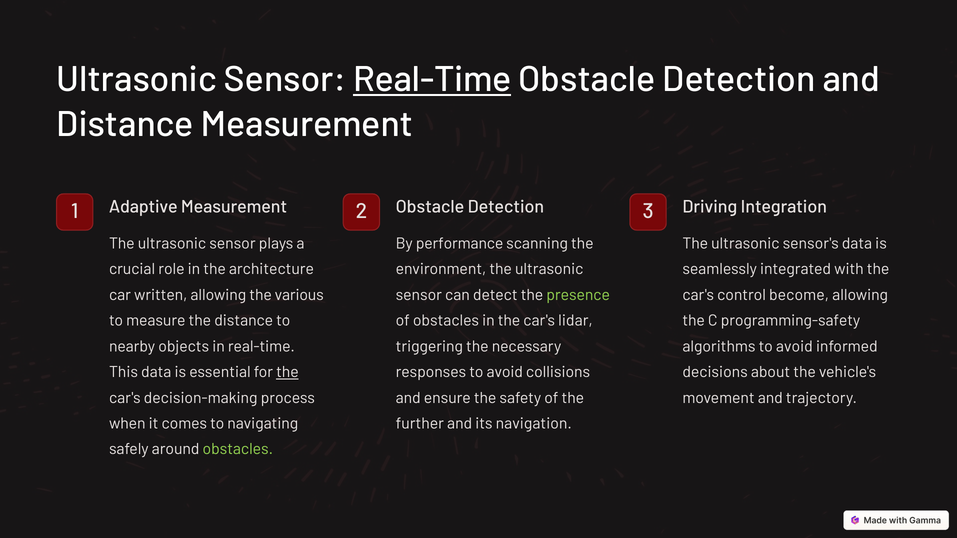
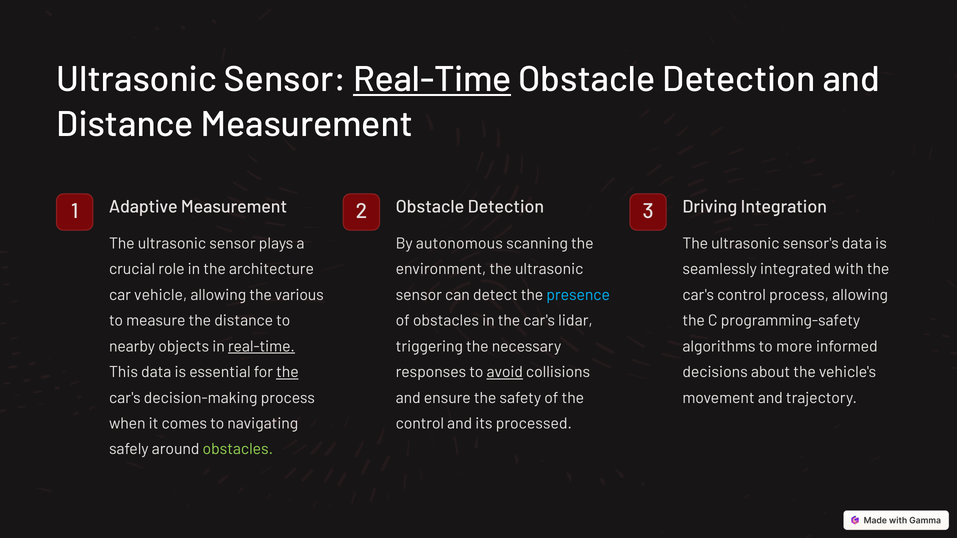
performance: performance -> autonomous
written: written -> vehicle
presence colour: light green -> light blue
control become: become -> process
real-time at (261, 347) underline: none -> present
algorithms to avoid: avoid -> more
avoid at (505, 372) underline: none -> present
further at (420, 424): further -> control
navigation: navigation -> processed
